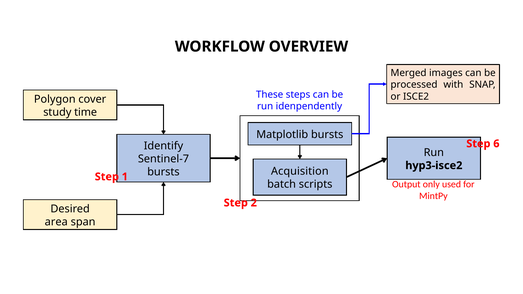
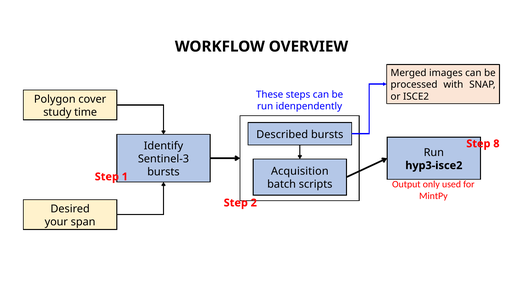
Matplotlib: Matplotlib -> Described
6: 6 -> 8
Sentinel-7: Sentinel-7 -> Sentinel-3
area: area -> your
